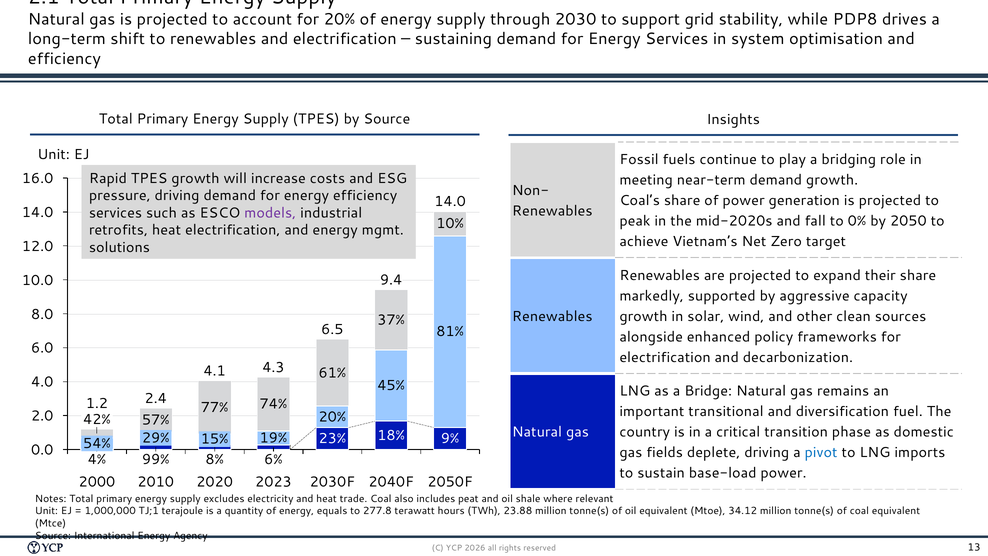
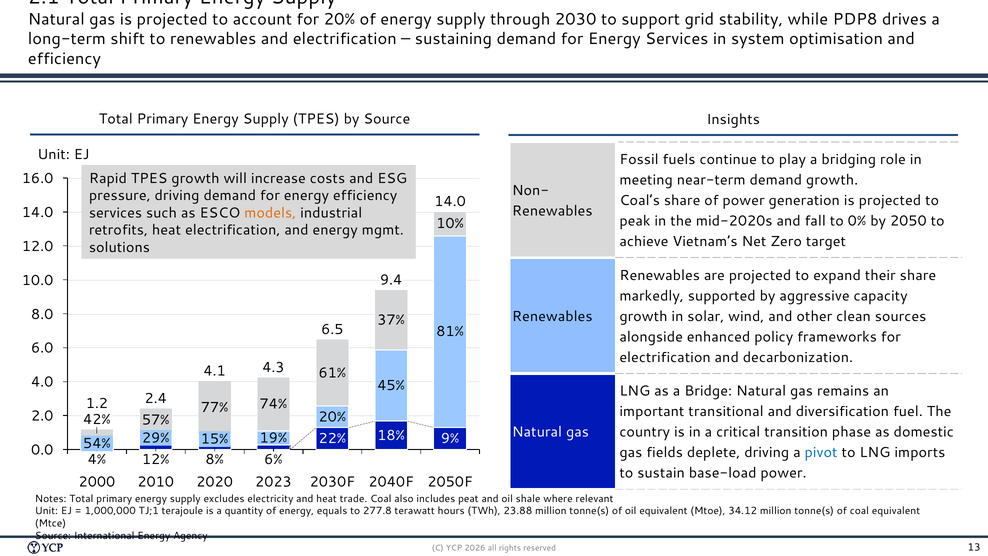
models colour: purple -> orange
23%: 23% -> 22%
99%: 99% -> 12%
